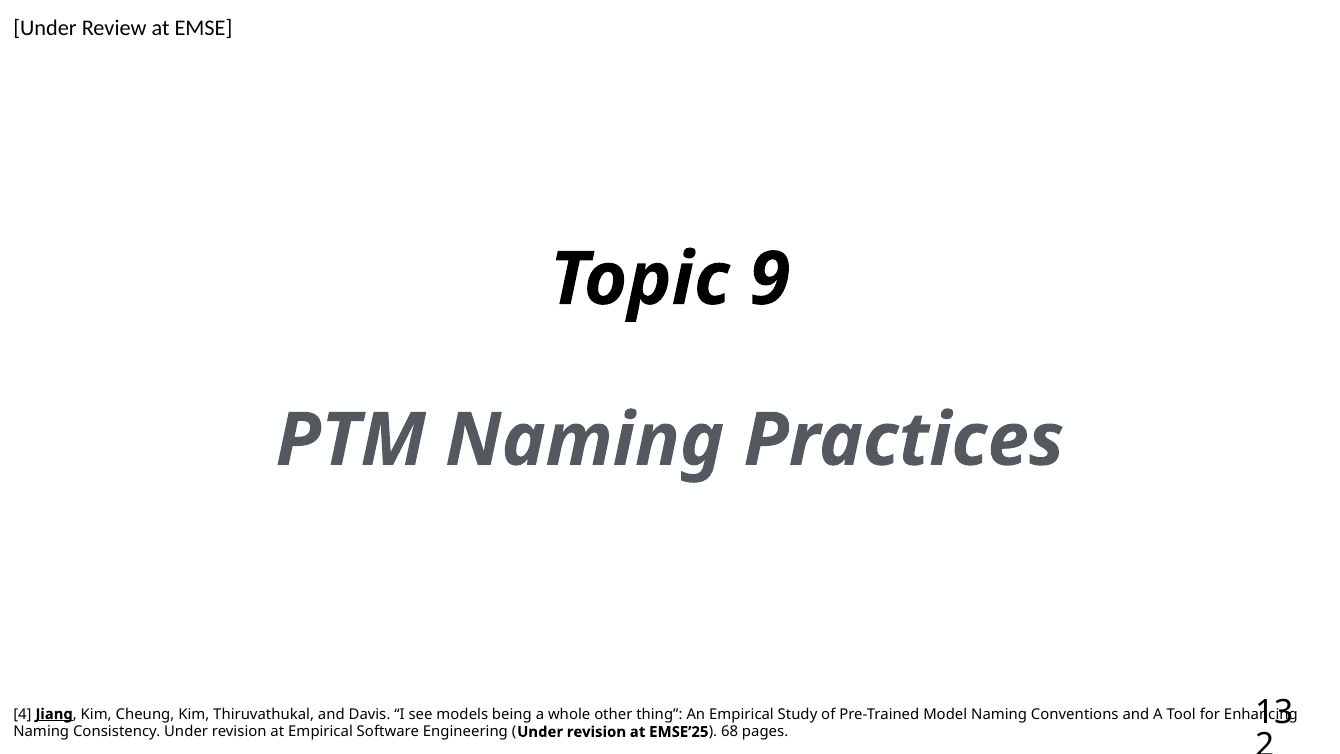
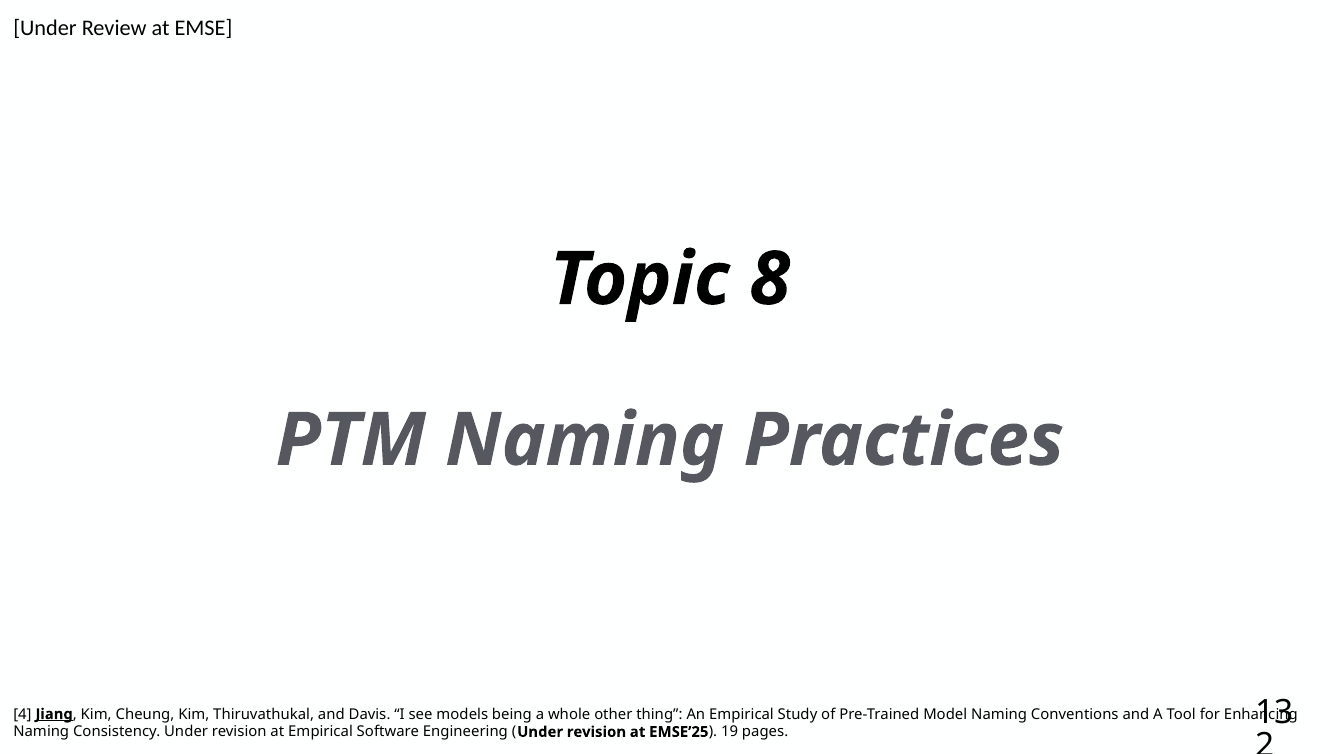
9: 9 -> 8
68: 68 -> 19
